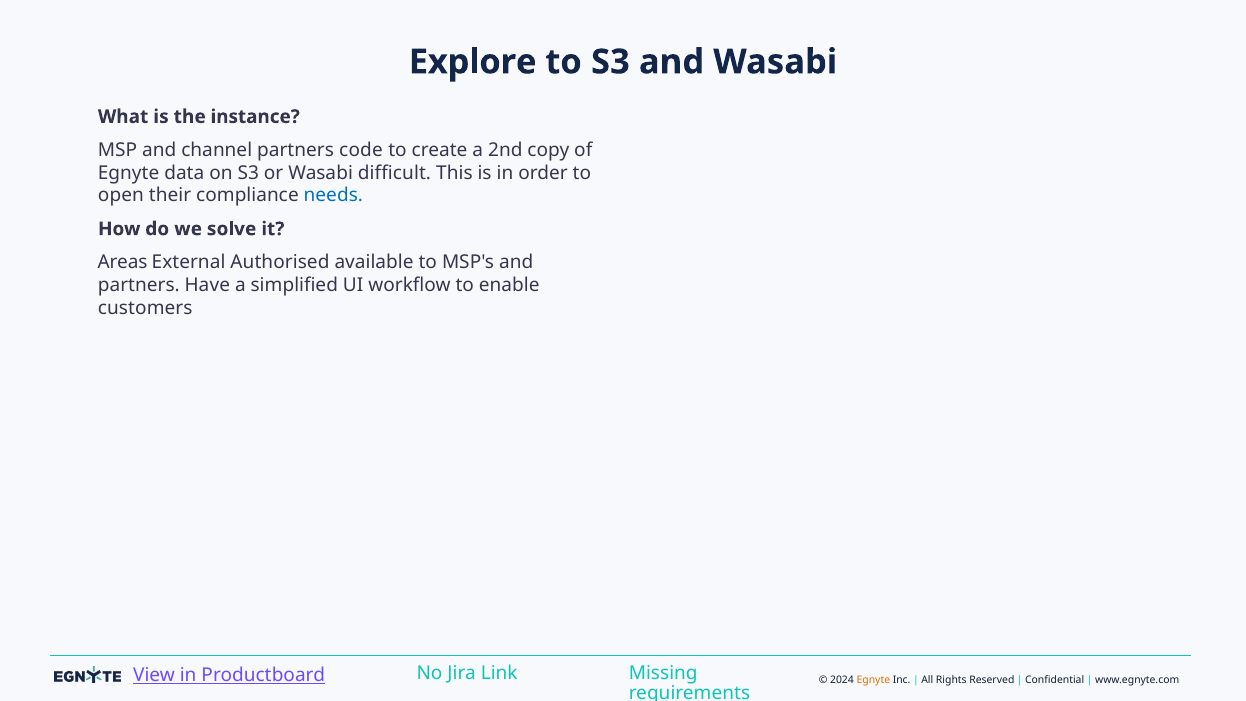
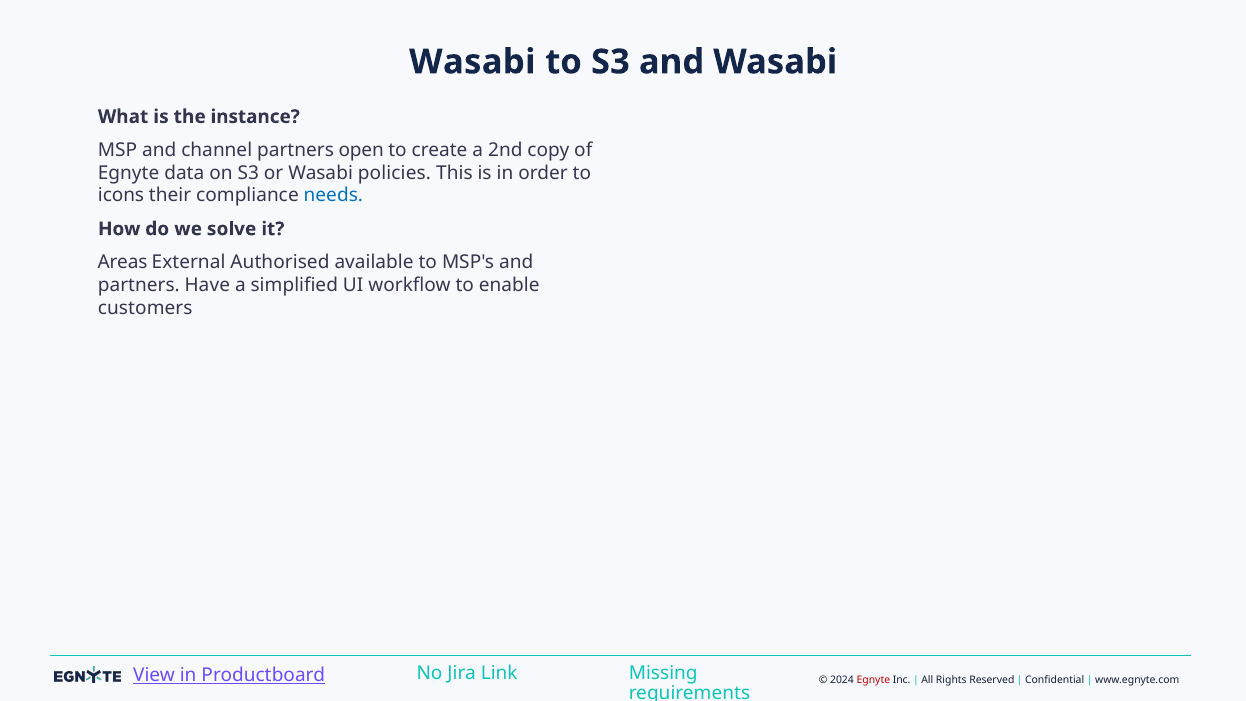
Explore at (473, 62): Explore -> Wasabi
code: code -> open
difficult: difficult -> policies
open: open -> icons
Egnyte at (873, 680) colour: orange -> red
